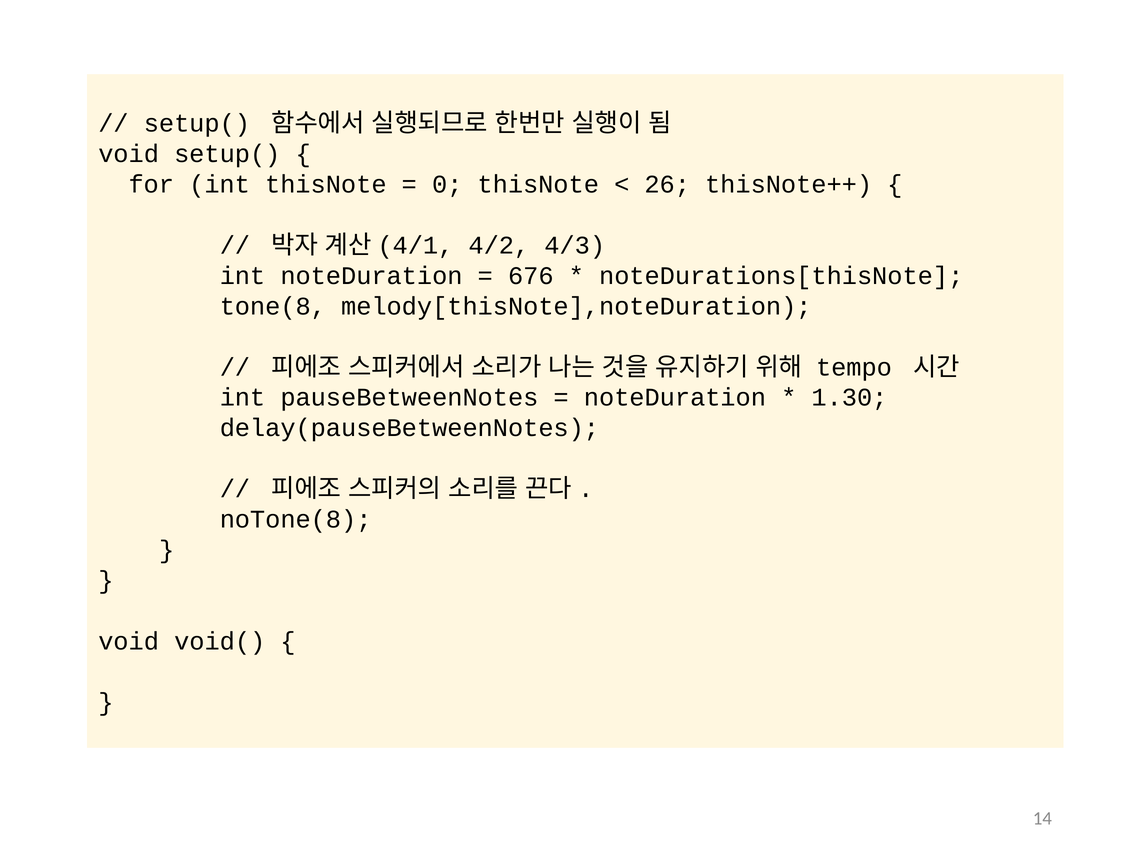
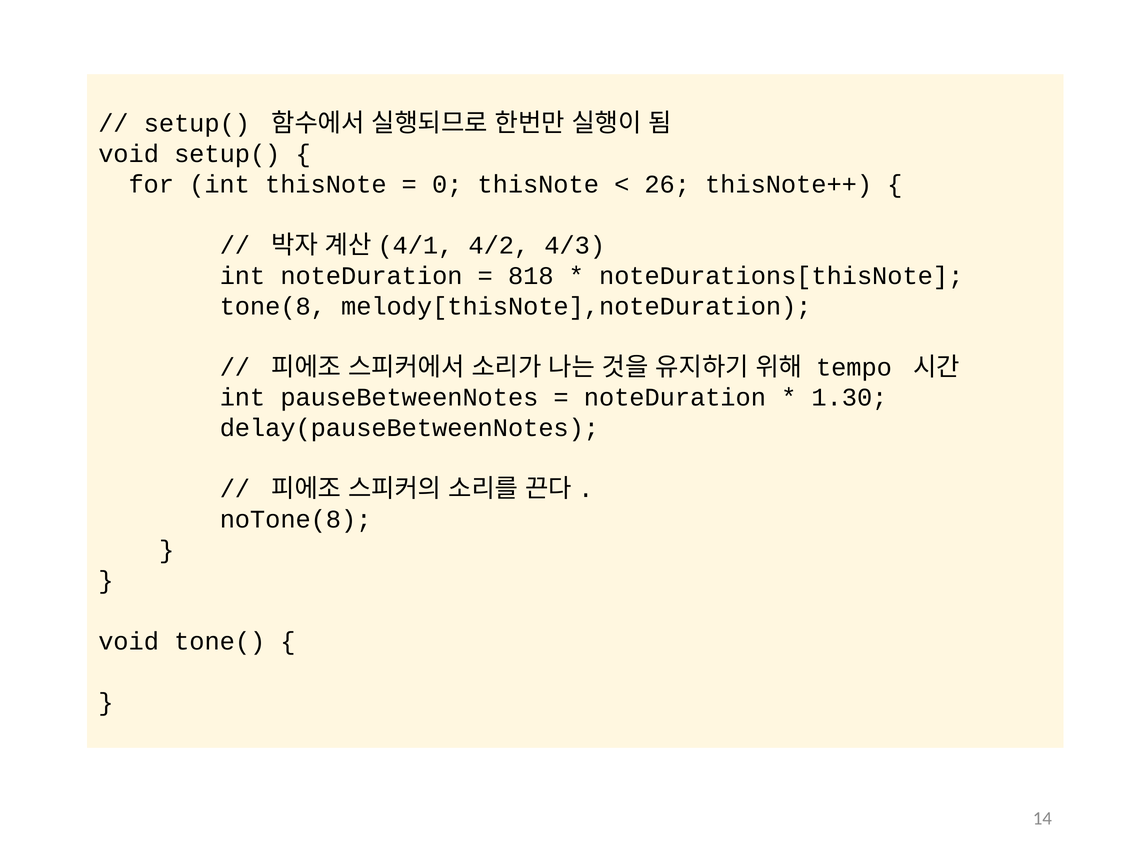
676: 676 -> 818
void(: void( -> tone(
